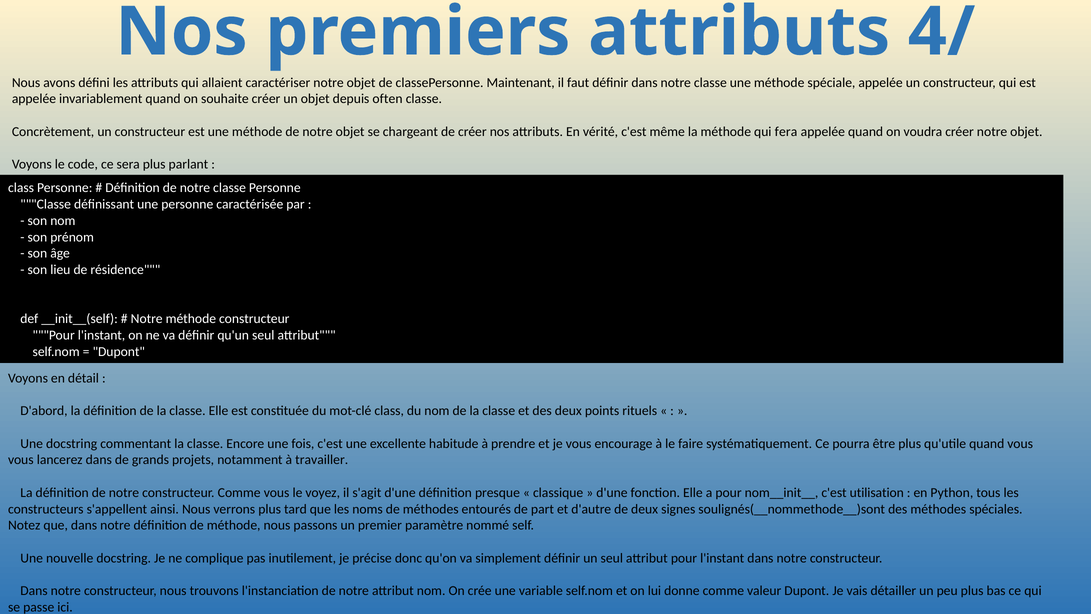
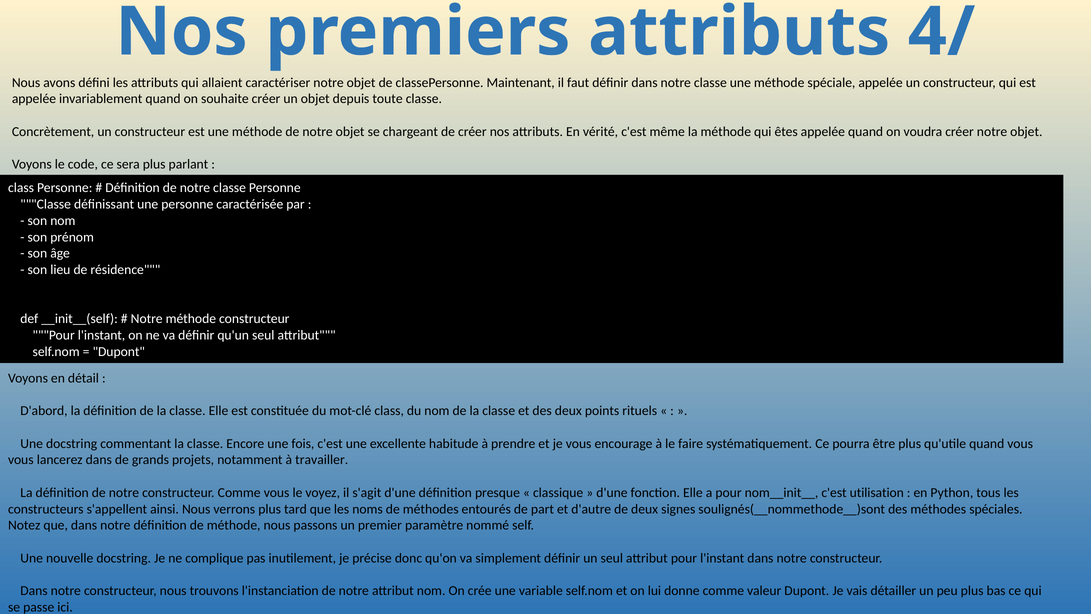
often: often -> toute
fera: fera -> êtes
